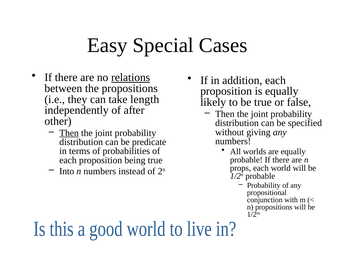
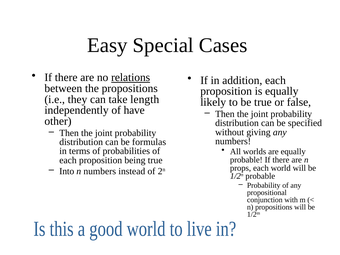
after: after -> have
Then at (69, 133) underline: present -> none
predicate: predicate -> formulas
